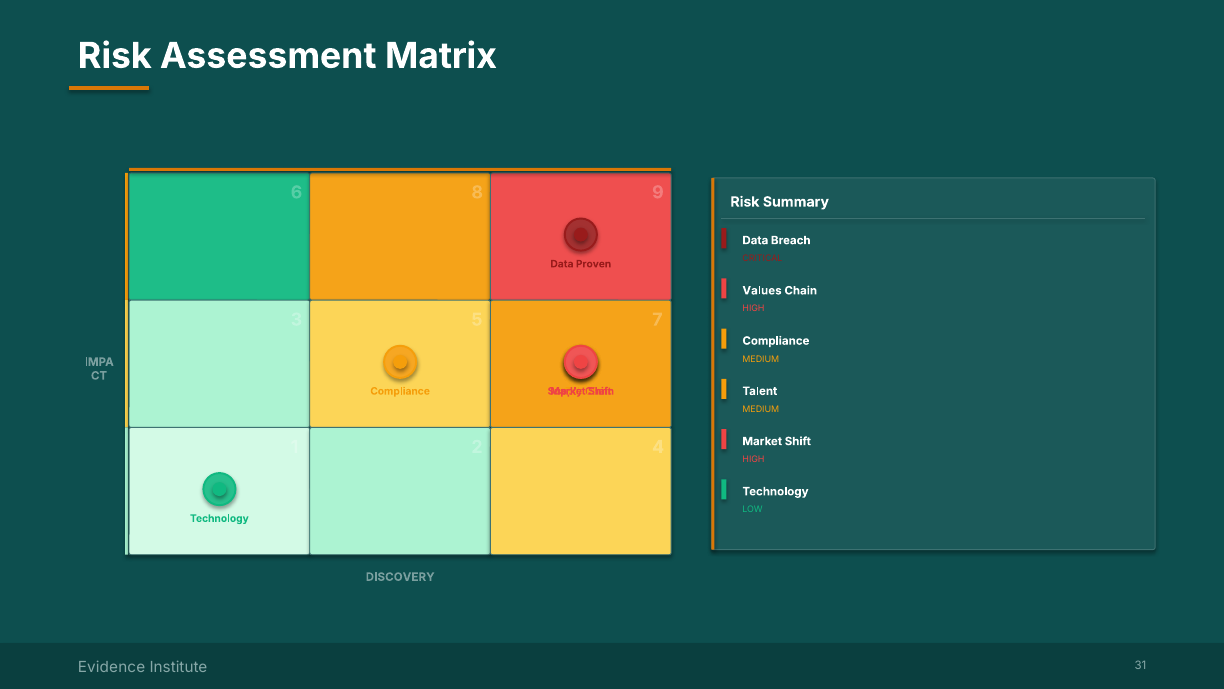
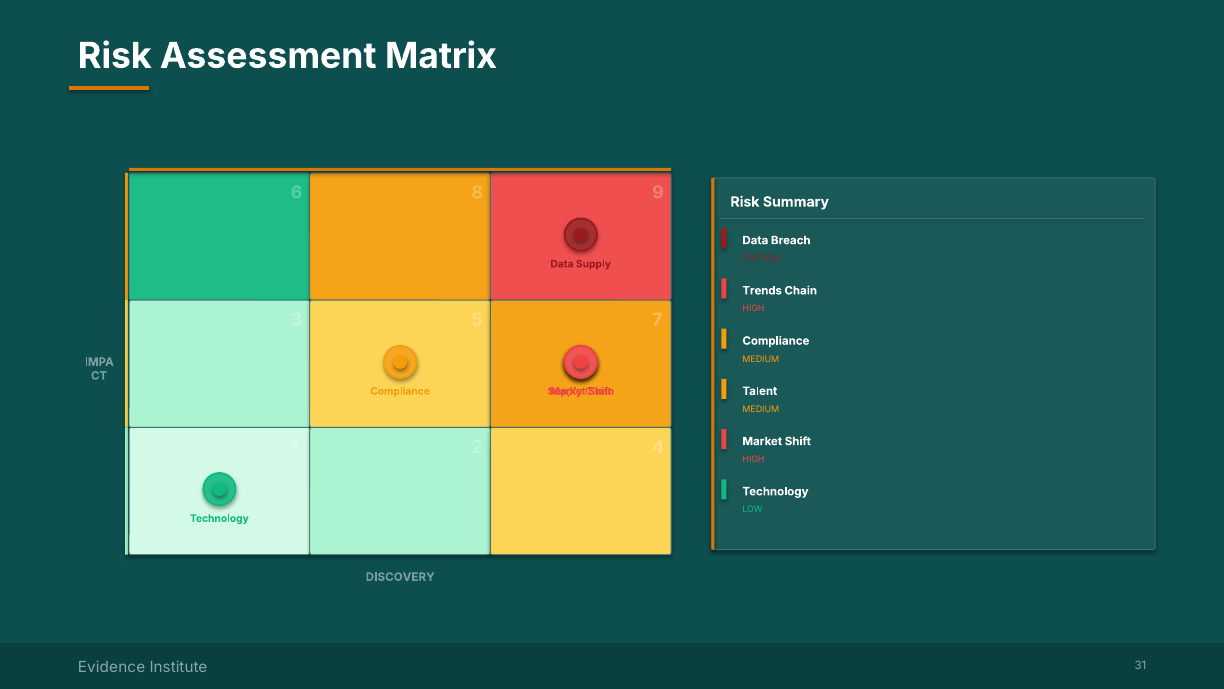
Data Proven: Proven -> Supply
Values: Values -> Trends
